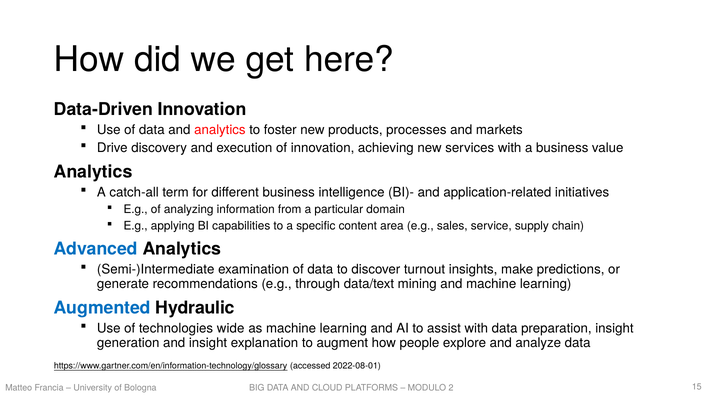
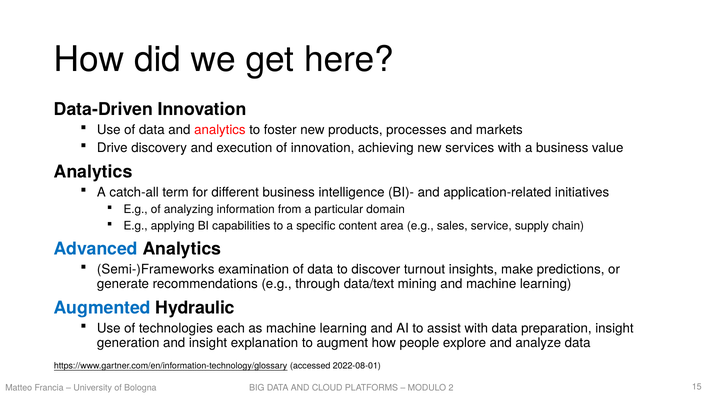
Semi-)Intermediate: Semi-)Intermediate -> Semi-)Frameworks
wide: wide -> each
